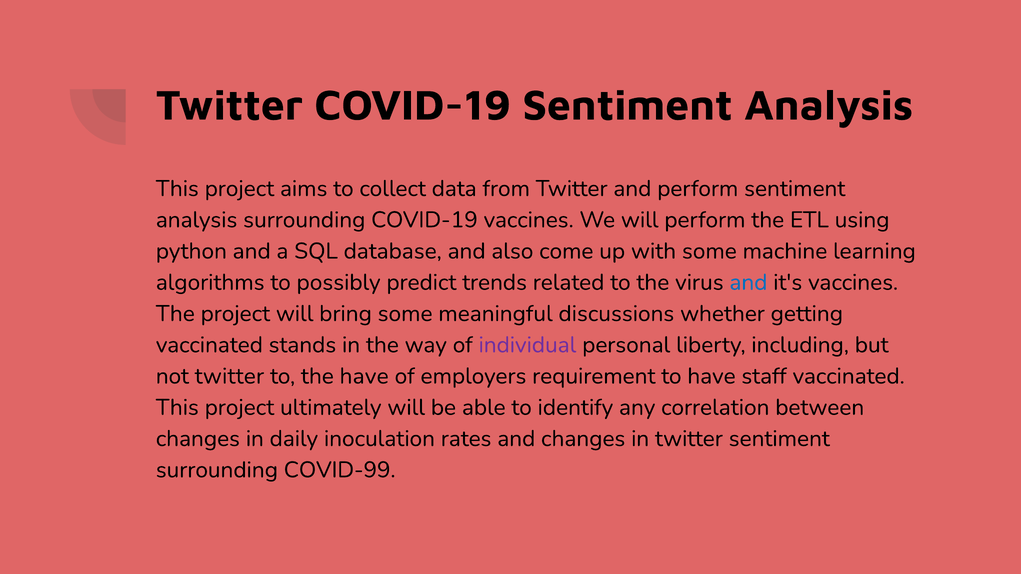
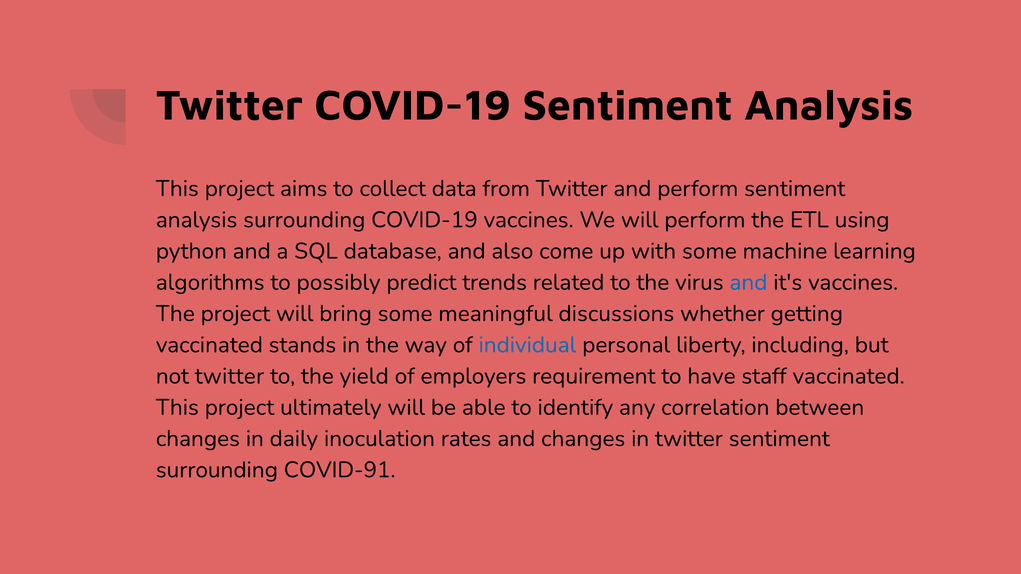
individual colour: purple -> blue
the have: have -> yield
COVID-99: COVID-99 -> COVID-91
